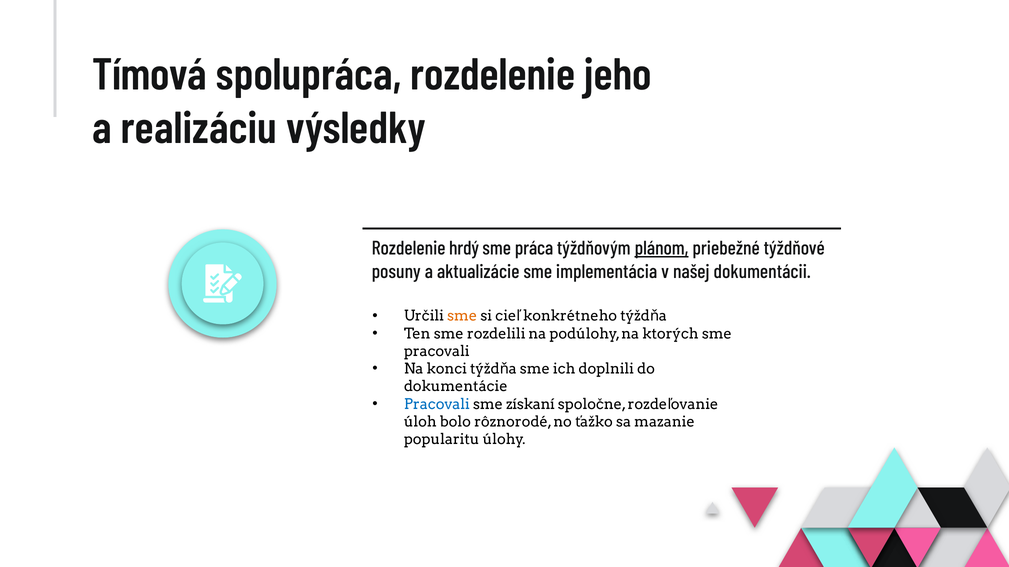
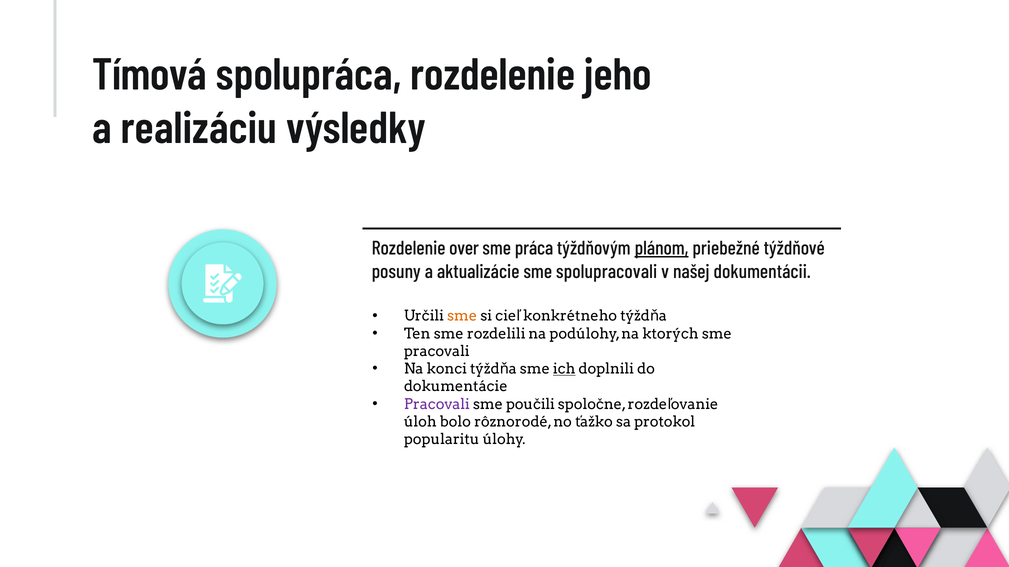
hrdý: hrdý -> over
implementácia: implementácia -> spolupracovali
ich underline: none -> present
Pracovali at (437, 405) colour: blue -> purple
získaní: získaní -> poučili
mazanie: mazanie -> protokol
